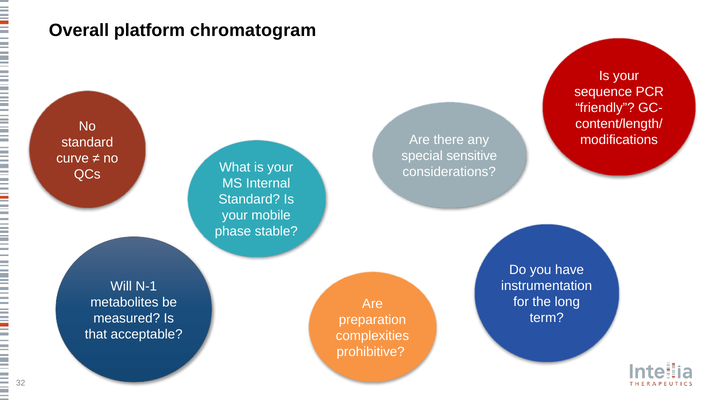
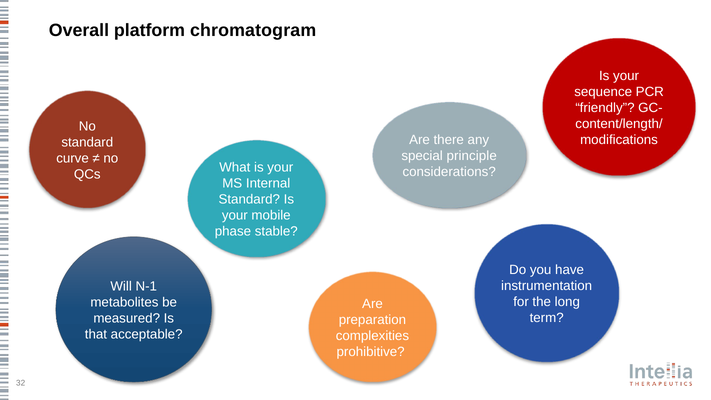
sensitive: sensitive -> principle
